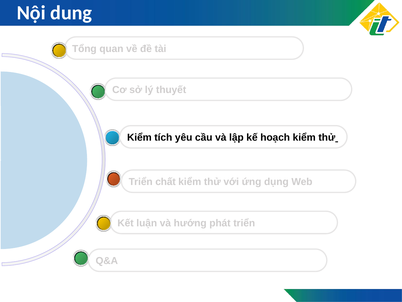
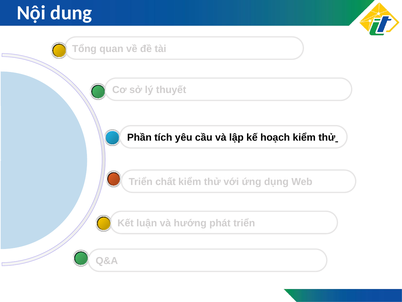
Kiểm at (139, 137): Kiểm -> Phần
